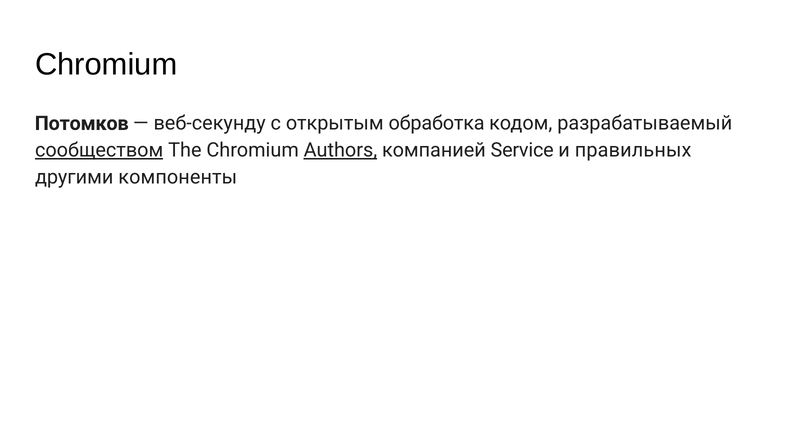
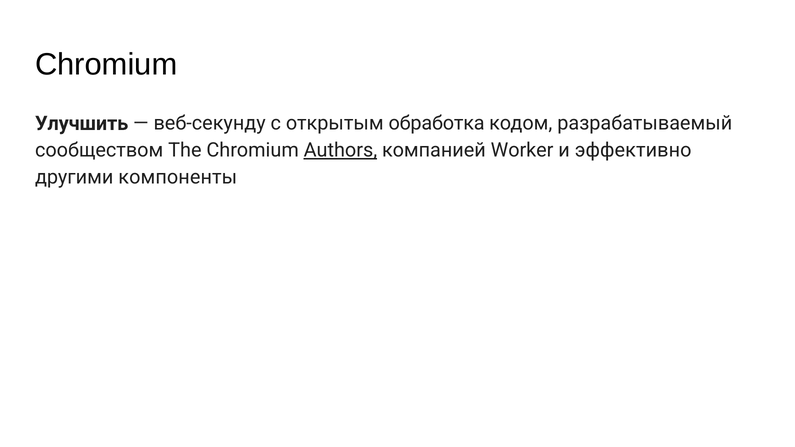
Потомков: Потомков -> Улучшить
сообществом underline: present -> none
Service: Service -> Worker
правильных: правильных -> эффективно
